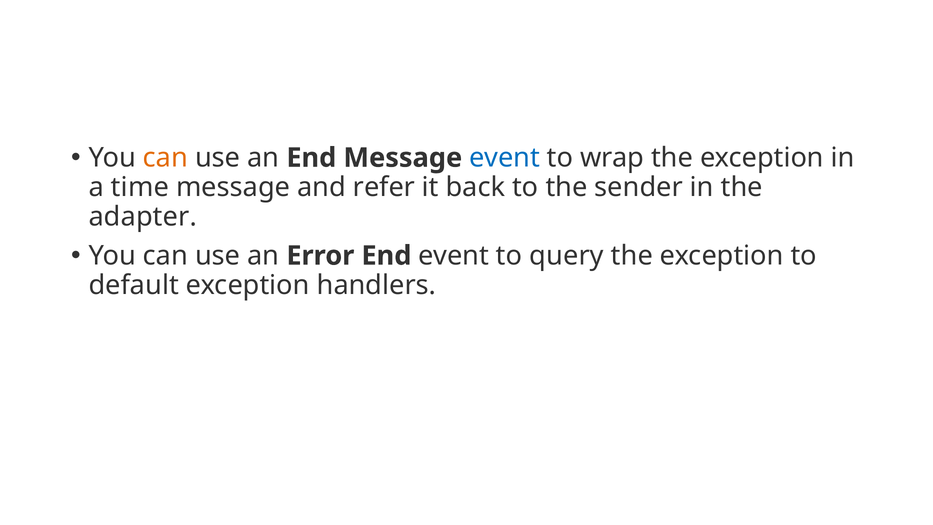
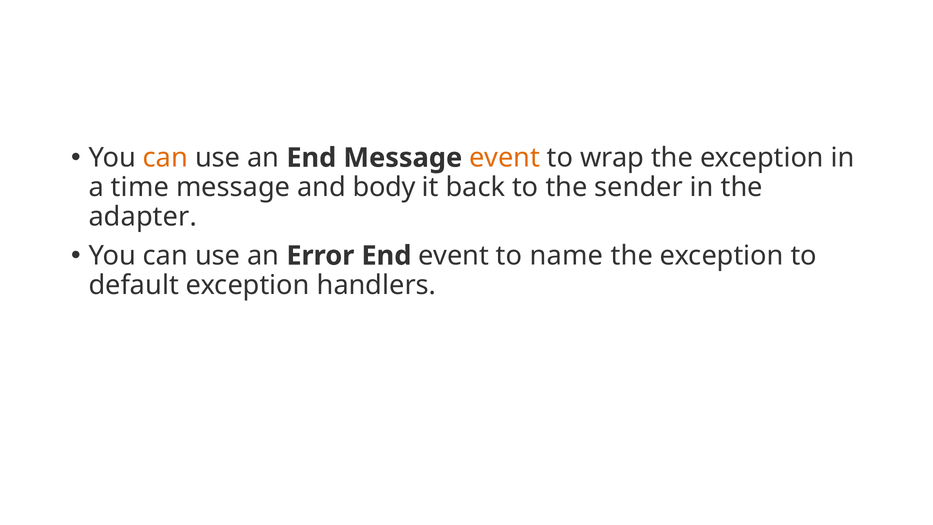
event at (505, 158) colour: blue -> orange
refer: refer -> body
query: query -> name
